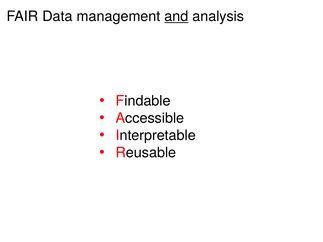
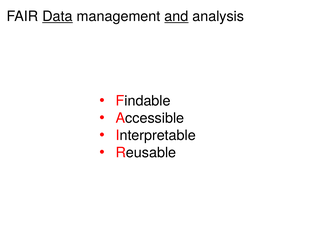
Data underline: none -> present
